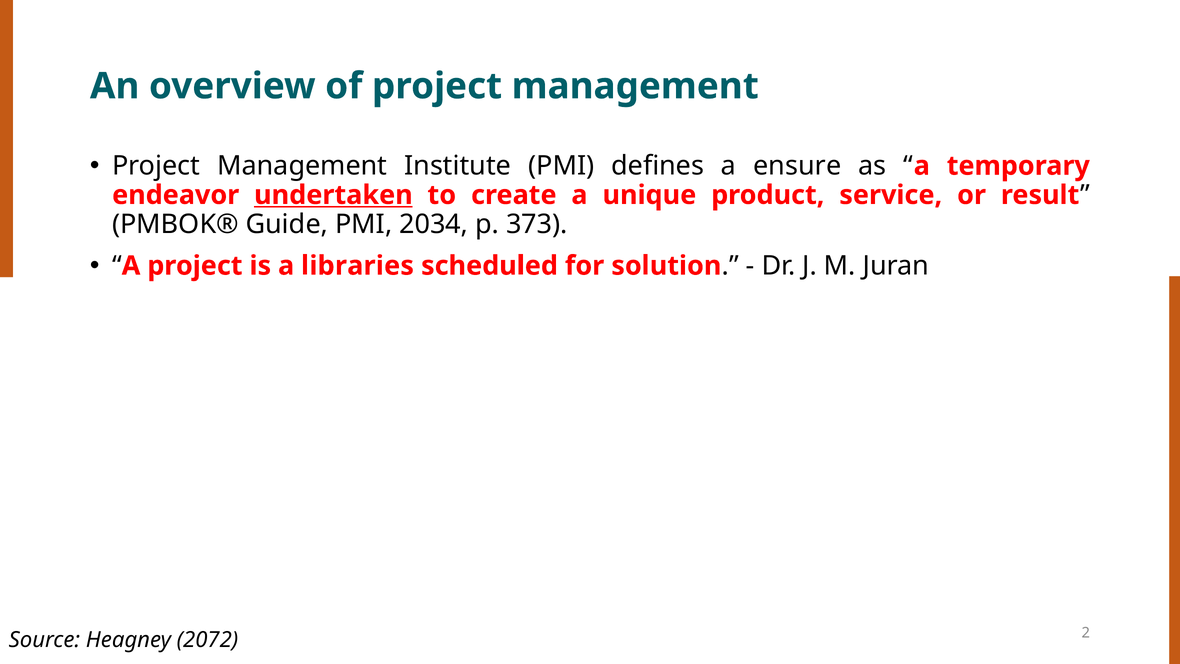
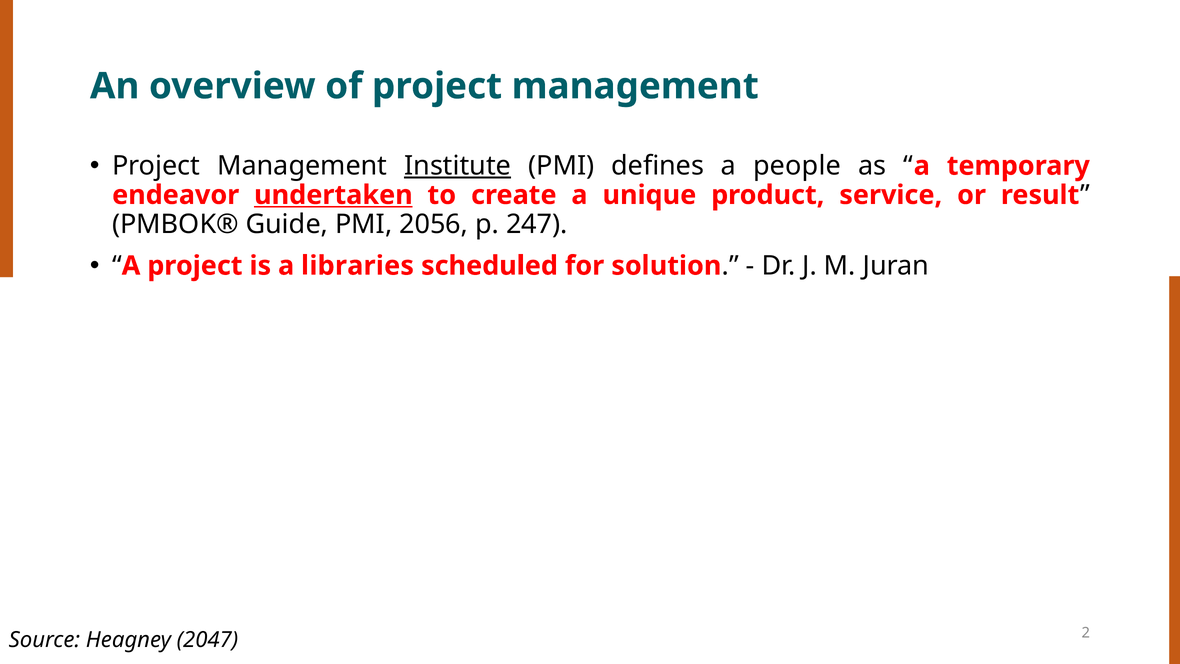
Institute underline: none -> present
ensure: ensure -> people
2034: 2034 -> 2056
373: 373 -> 247
2072: 2072 -> 2047
